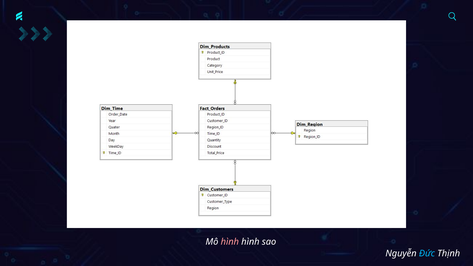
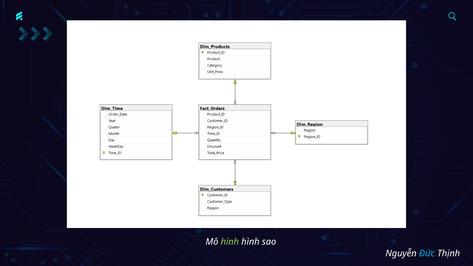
hình at (230, 242) colour: pink -> light green
